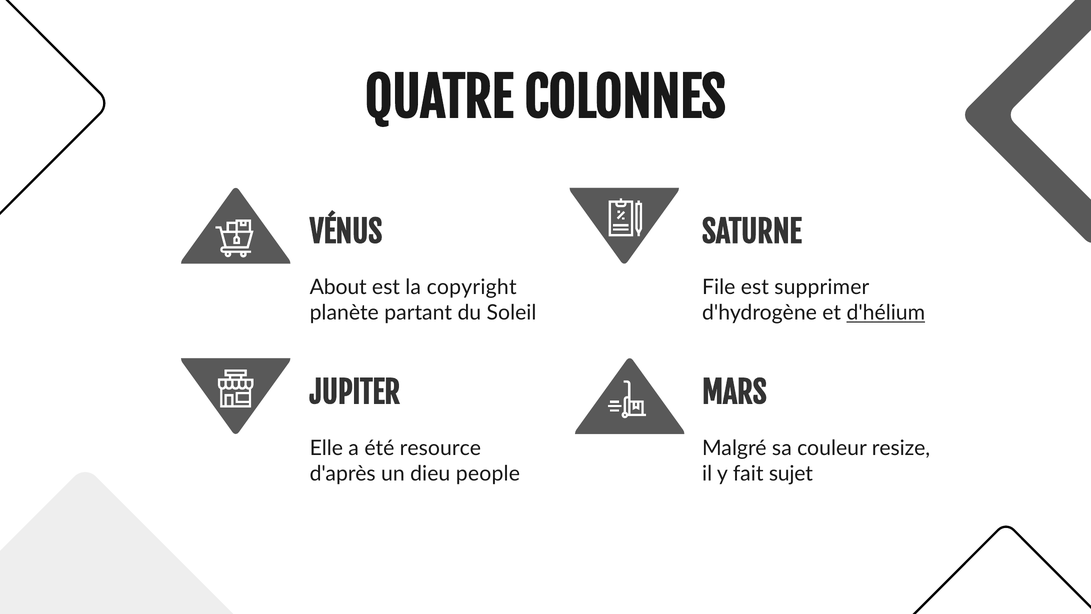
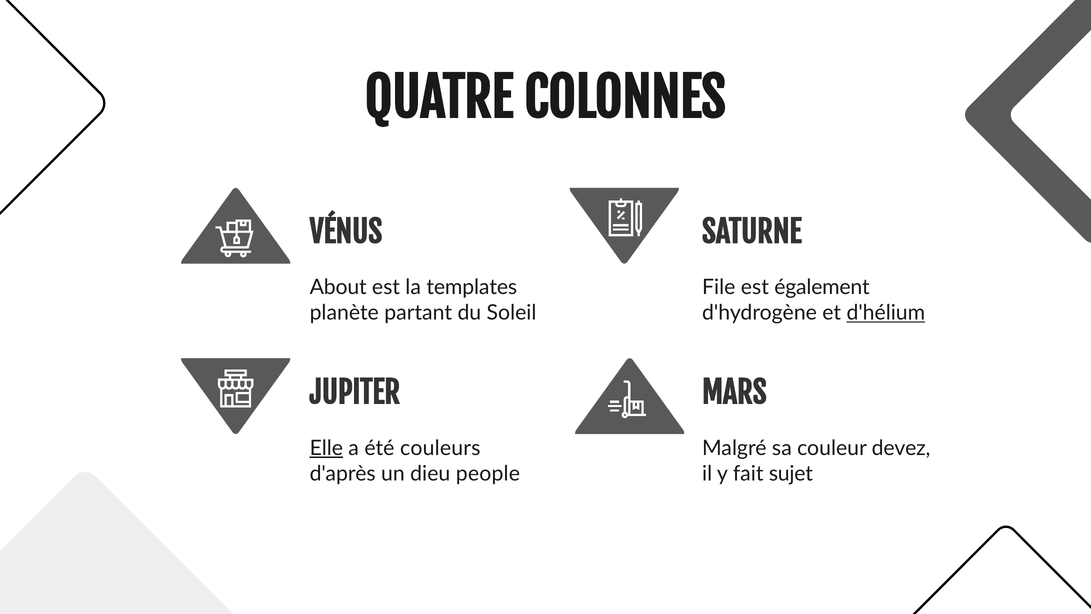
copyright: copyright -> templates
supprimer: supprimer -> également
Elle underline: none -> present
resource: resource -> couleurs
resize: resize -> devez
